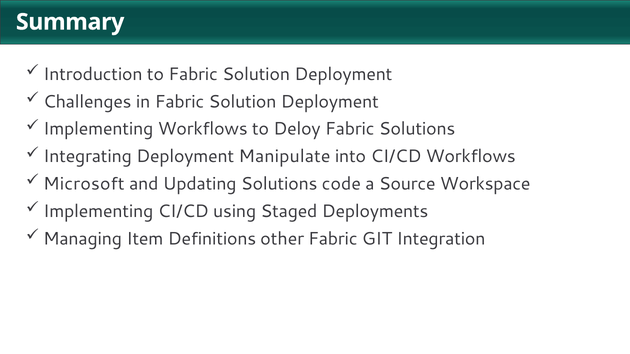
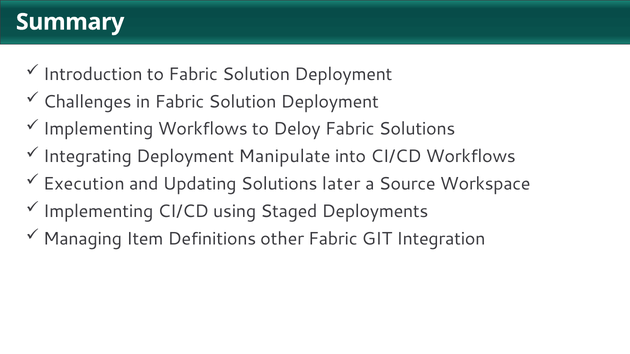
Microsoft: Microsoft -> Execution
code: code -> later
